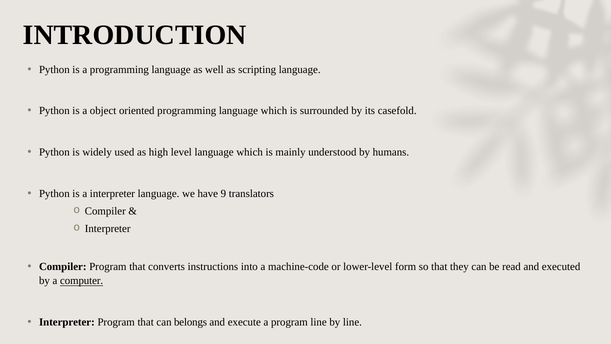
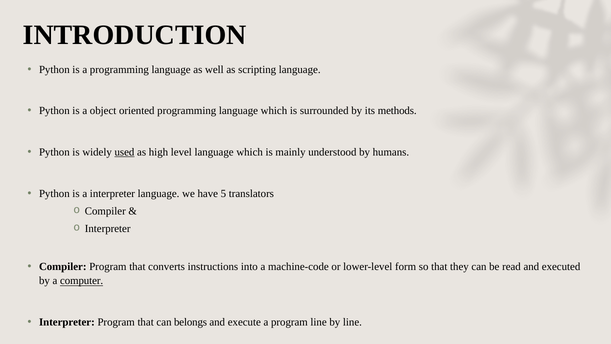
casefold: casefold -> methods
used underline: none -> present
9: 9 -> 5
